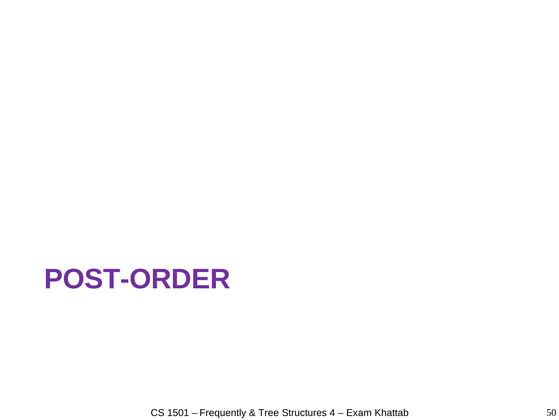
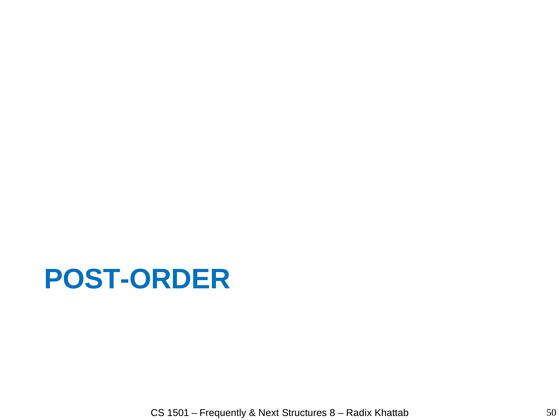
POST-ORDER colour: purple -> blue
Tree: Tree -> Next
4: 4 -> 8
Exam: Exam -> Radix
